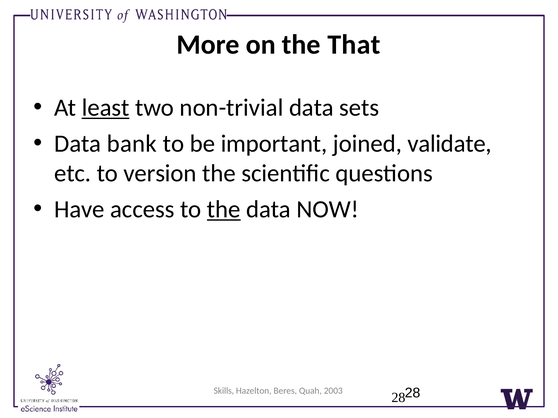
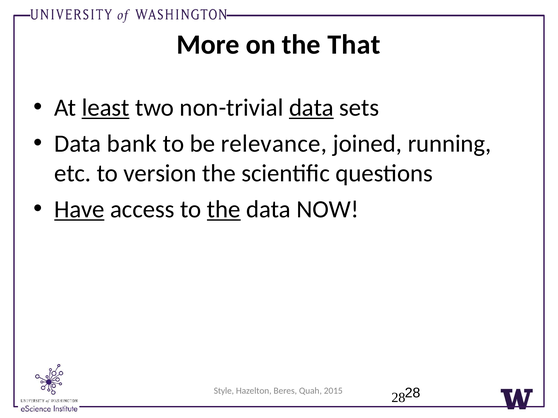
data at (311, 108) underline: none -> present
important: important -> relevance
validate: validate -> running
Have underline: none -> present
Skills: Skills -> Style
2003: 2003 -> 2015
